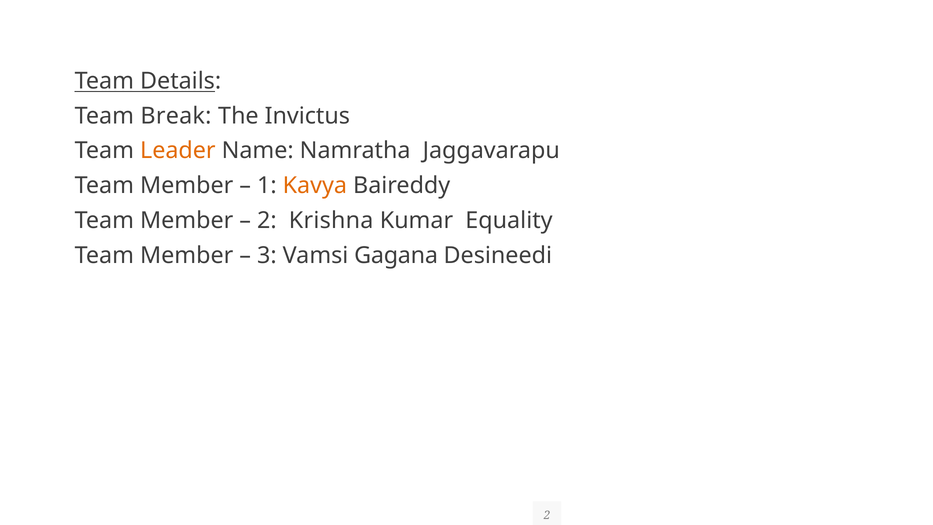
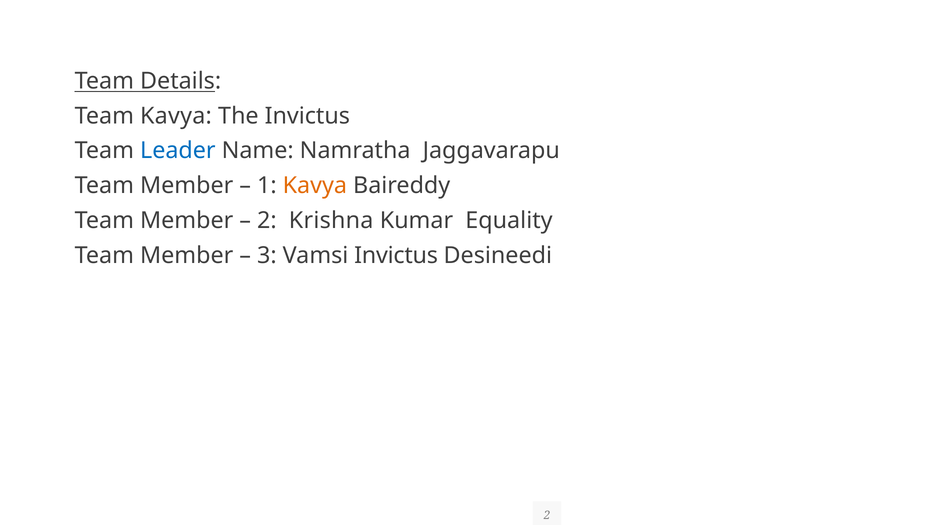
Team Break: Break -> Kavya
Leader colour: orange -> blue
Vamsi Gagana: Gagana -> Invictus
